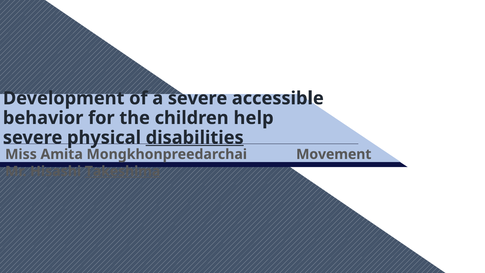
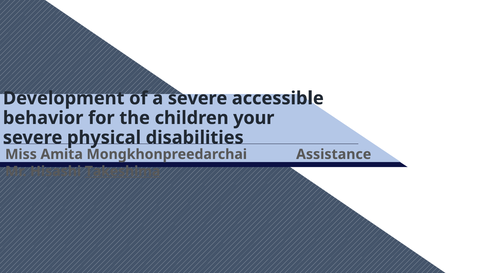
help: help -> your
disabilities underline: present -> none
Movement: Movement -> Assistance
